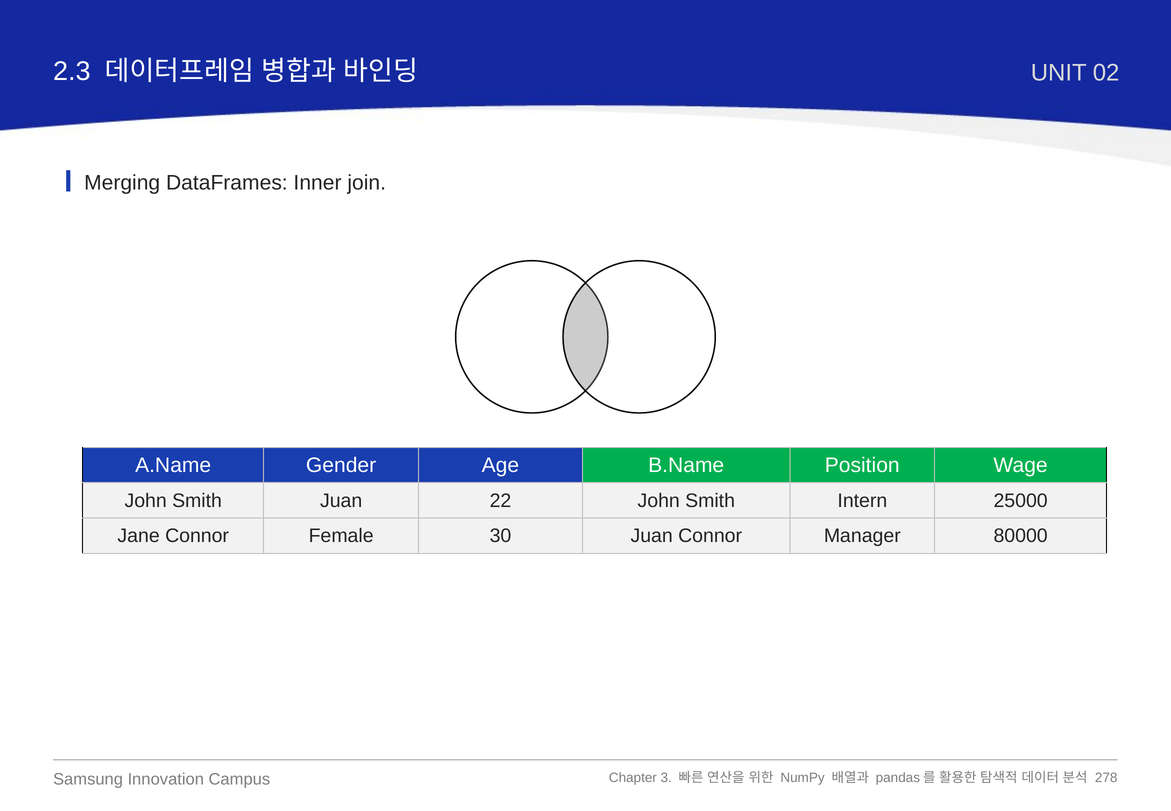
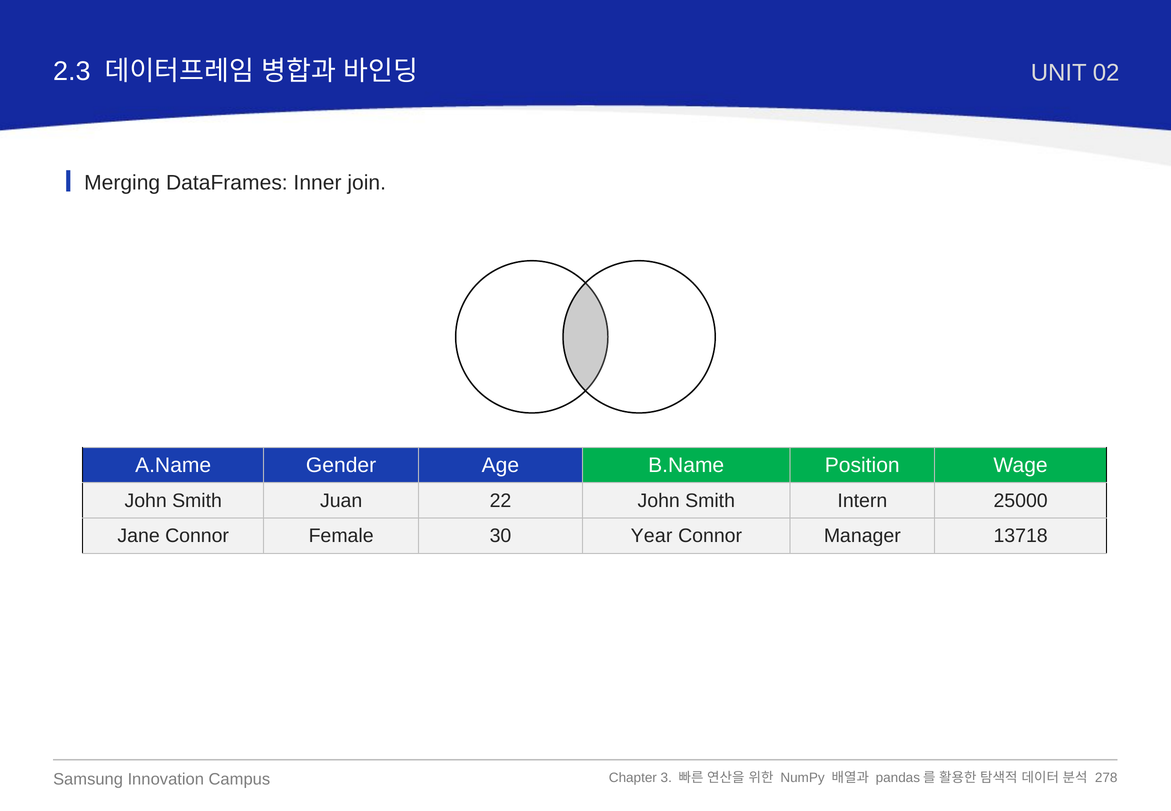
30 Juan: Juan -> Year
80000: 80000 -> 13718
